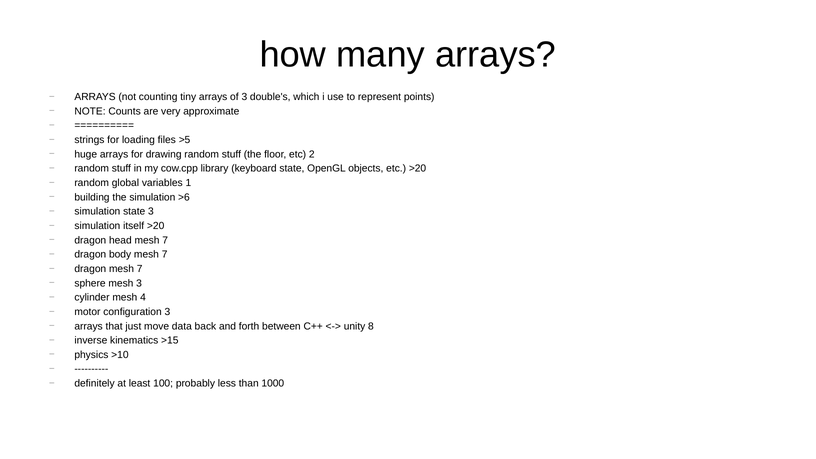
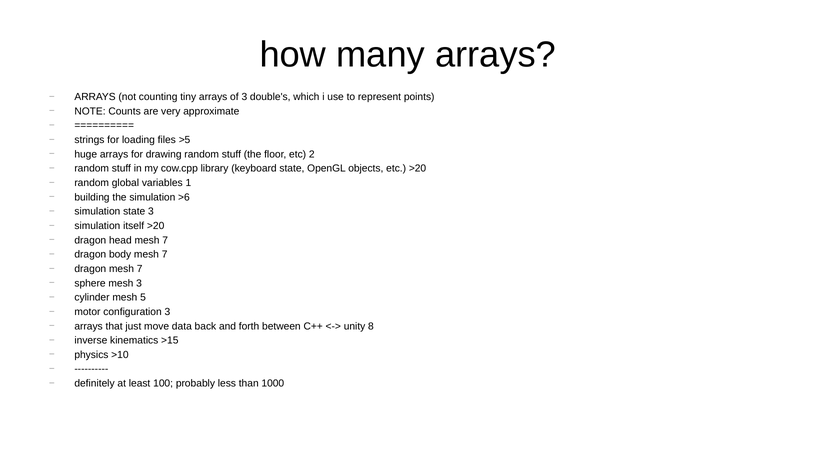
4: 4 -> 5
